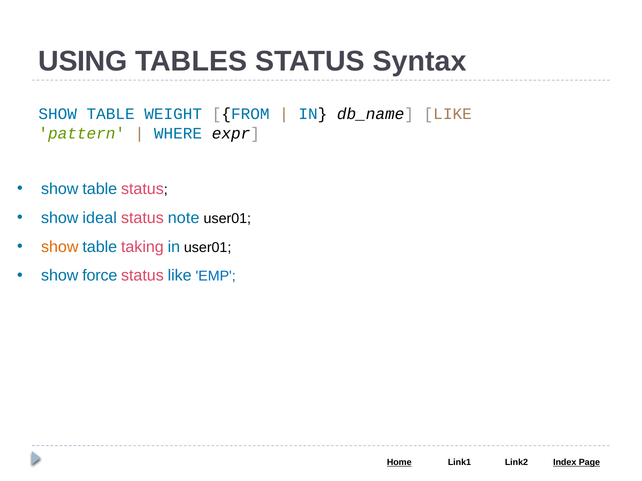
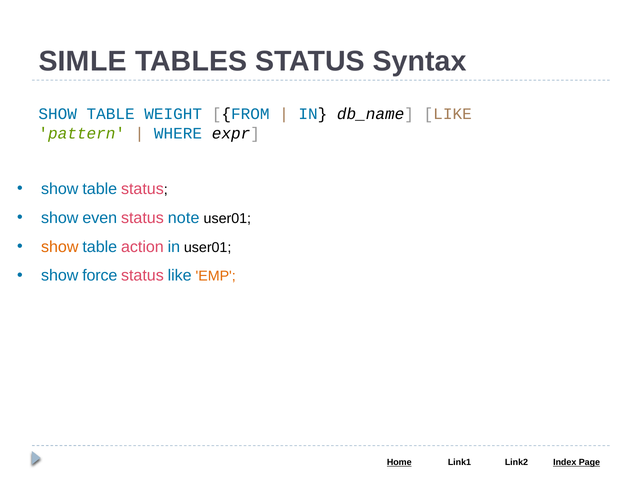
USING: USING -> SIMLE
ideal: ideal -> even
taking: taking -> action
EMP colour: blue -> orange
